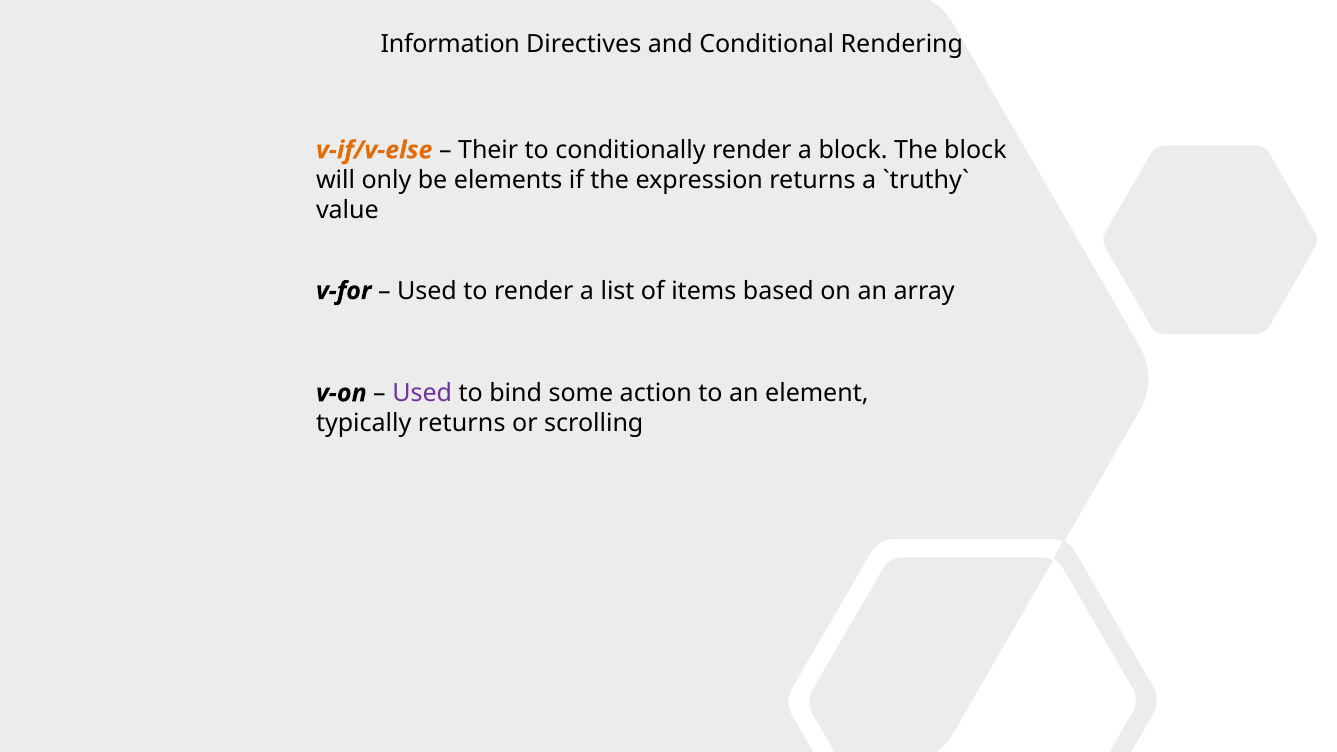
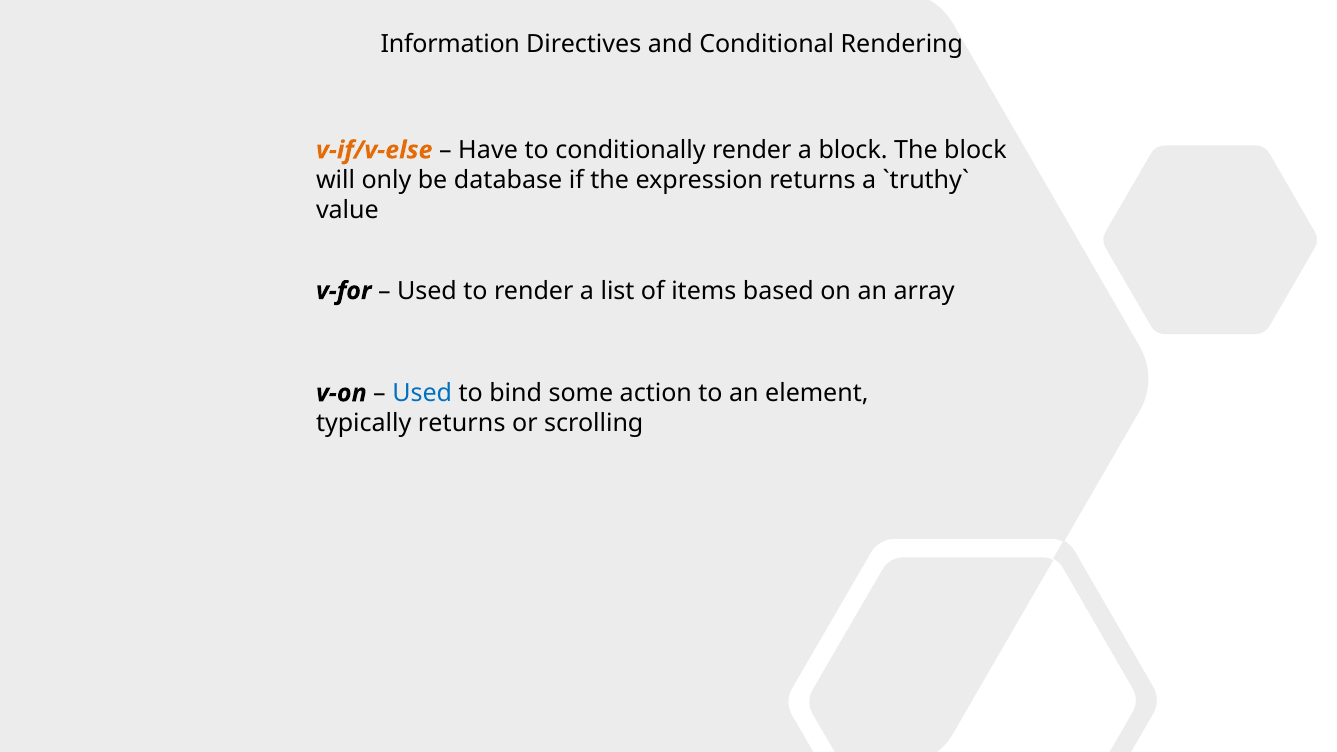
Their: Their -> Have
elements: elements -> database
Used at (422, 393) colour: purple -> blue
